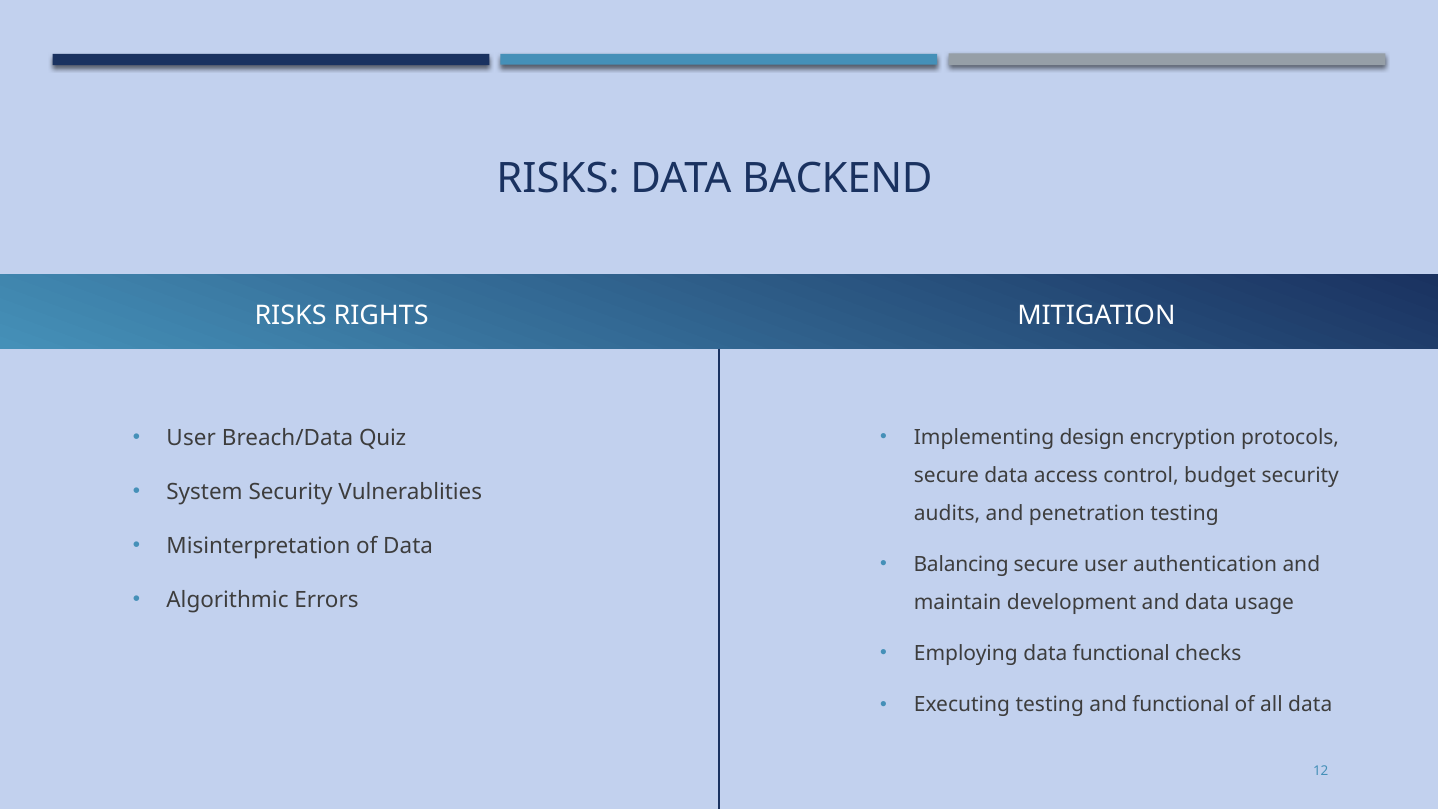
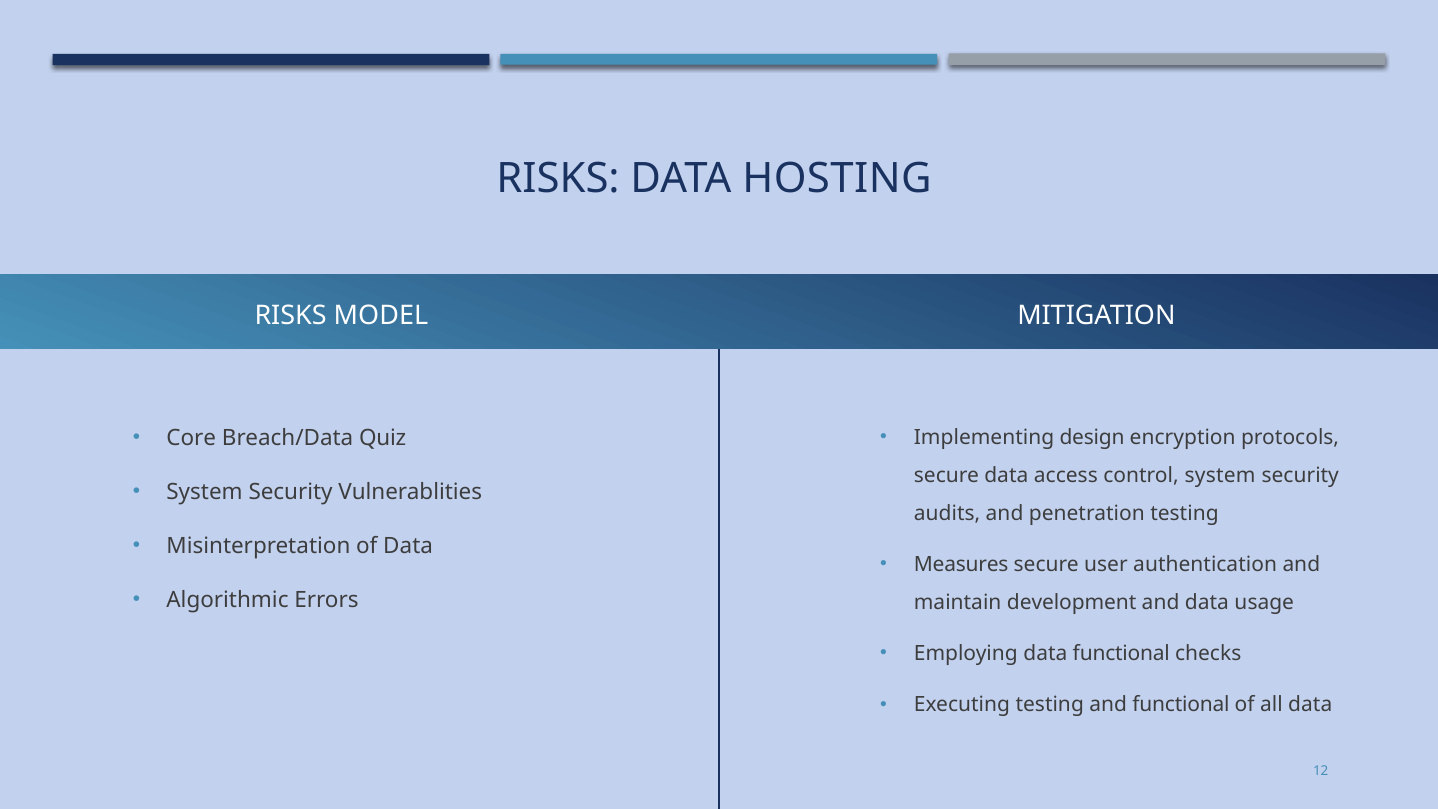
BACKEND: BACKEND -> HOSTING
RIGHTS: RIGHTS -> MODEL
User at (191, 438): User -> Core
control budget: budget -> system
Balancing: Balancing -> Measures
